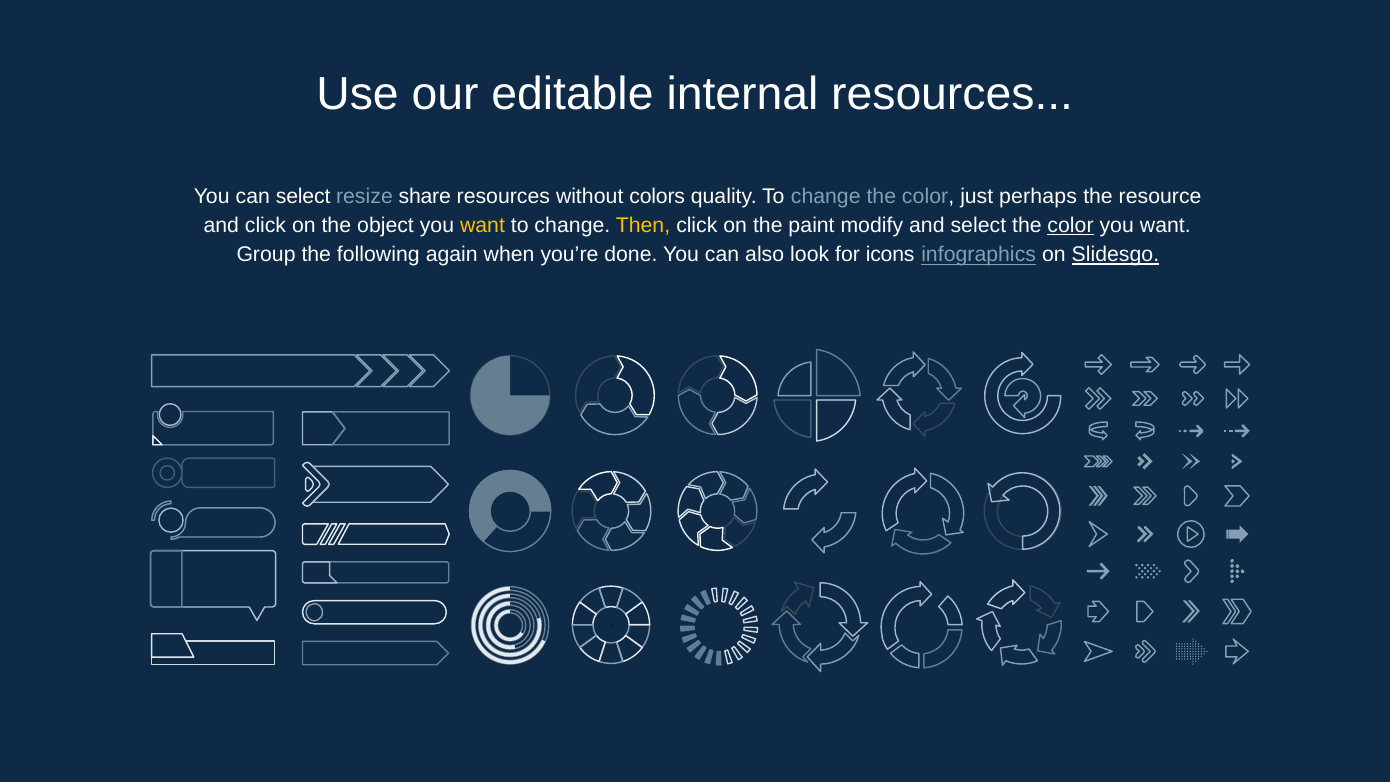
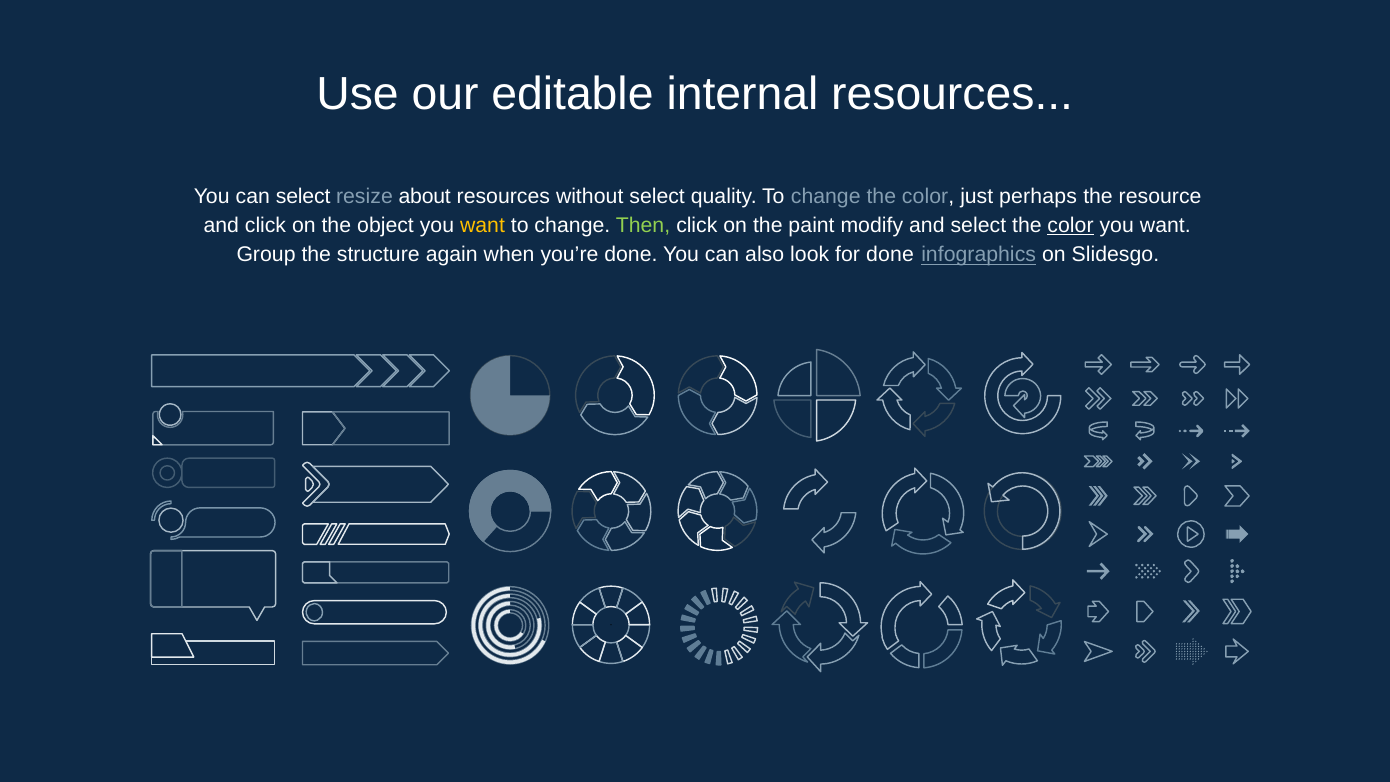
share: share -> about
without colors: colors -> select
Then colour: yellow -> light green
following: following -> structure
for icons: icons -> done
Slidesgo underline: present -> none
